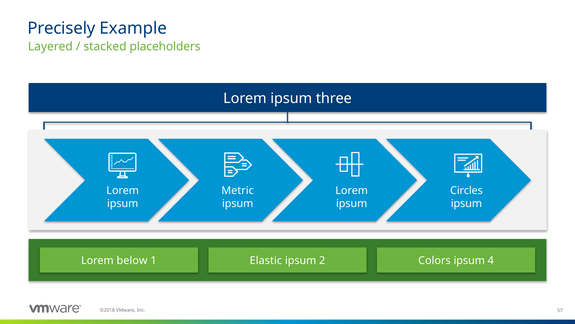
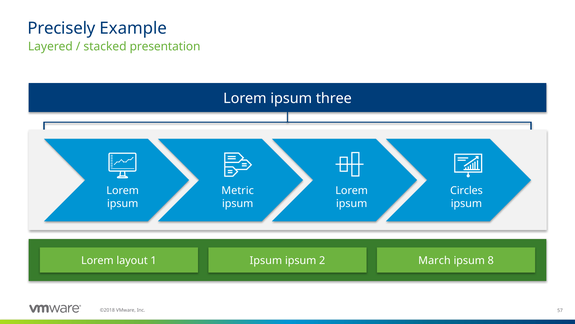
placeholders: placeholders -> presentation
below: below -> layout
1 Elastic: Elastic -> Ipsum
Colors: Colors -> March
4: 4 -> 8
